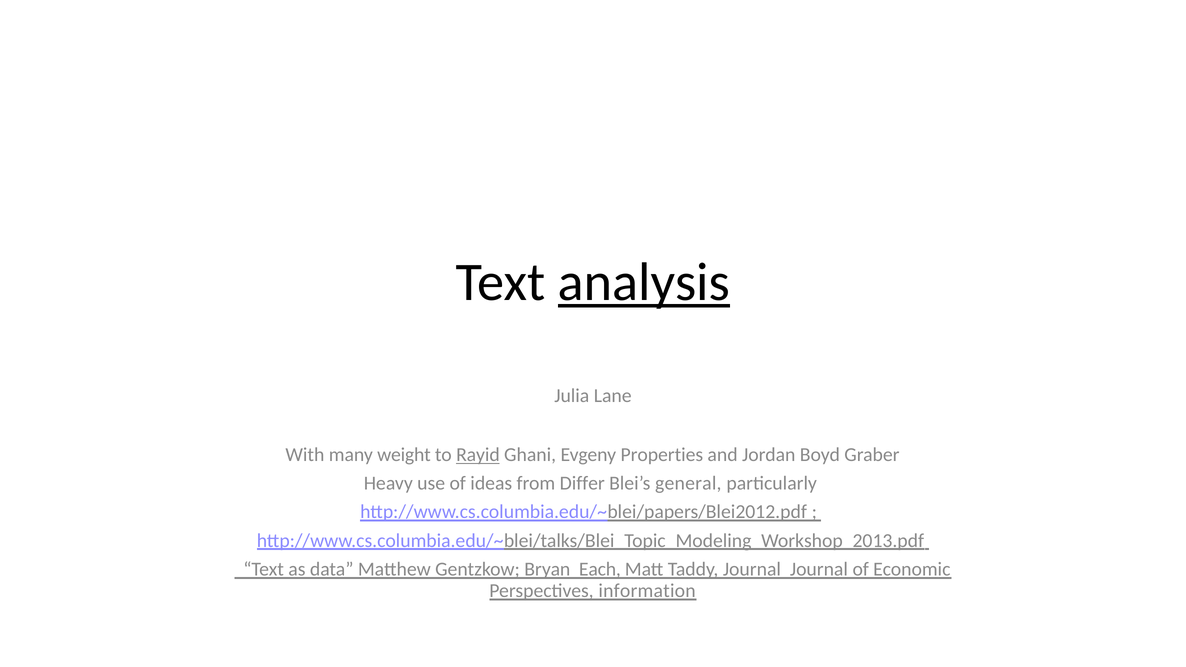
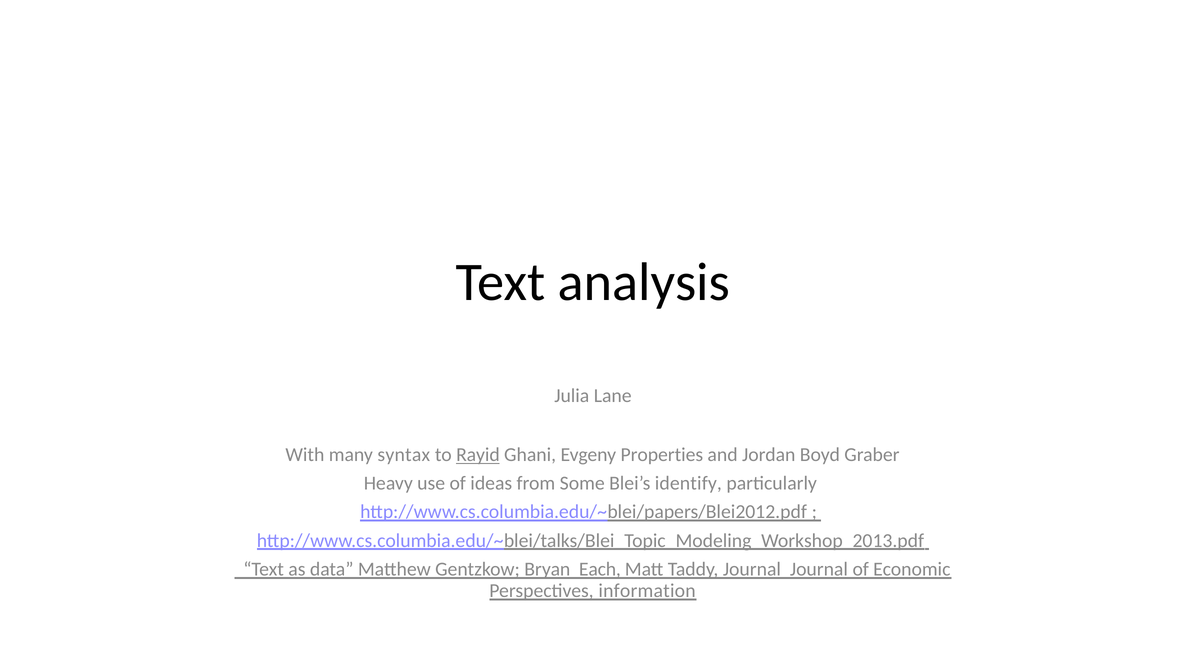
analysis underline: present -> none
weight: weight -> syntax
Differ: Differ -> Some
general: general -> identify
